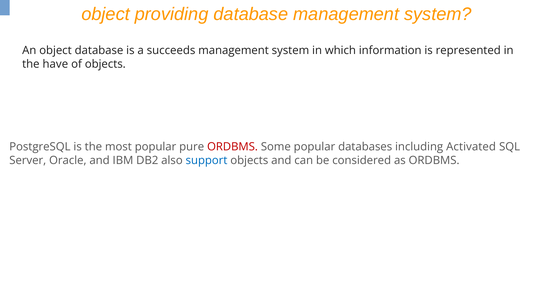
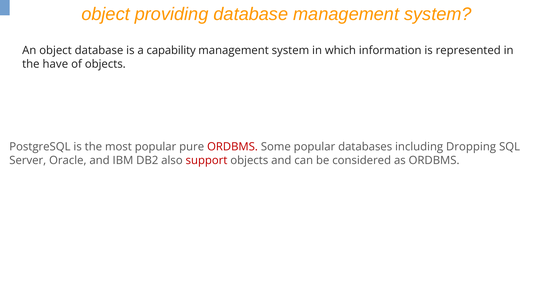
succeeds: succeeds -> capability
Activated: Activated -> Dropping
support colour: blue -> red
